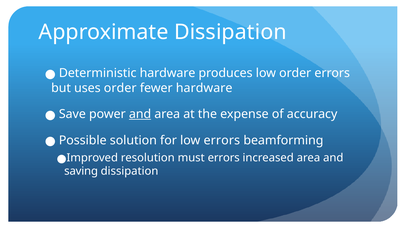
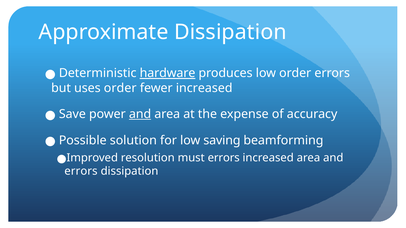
hardware at (168, 73) underline: none -> present
fewer hardware: hardware -> increased
low errors: errors -> saving
saving at (81, 172): saving -> errors
